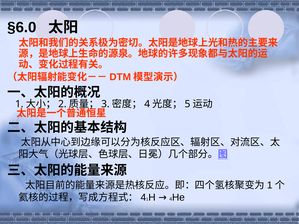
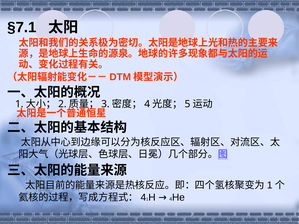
§6.0: §6.0 -> §7.1
